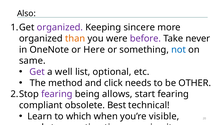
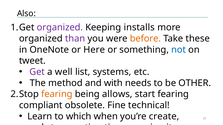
sincere: sincere -> installs
than colour: orange -> purple
before colour: purple -> orange
never: never -> these
same: same -> tweet
optional: optional -> systems
click: click -> with
fearing at (57, 94) colour: purple -> orange
Best: Best -> Fine
visible: visible -> create
